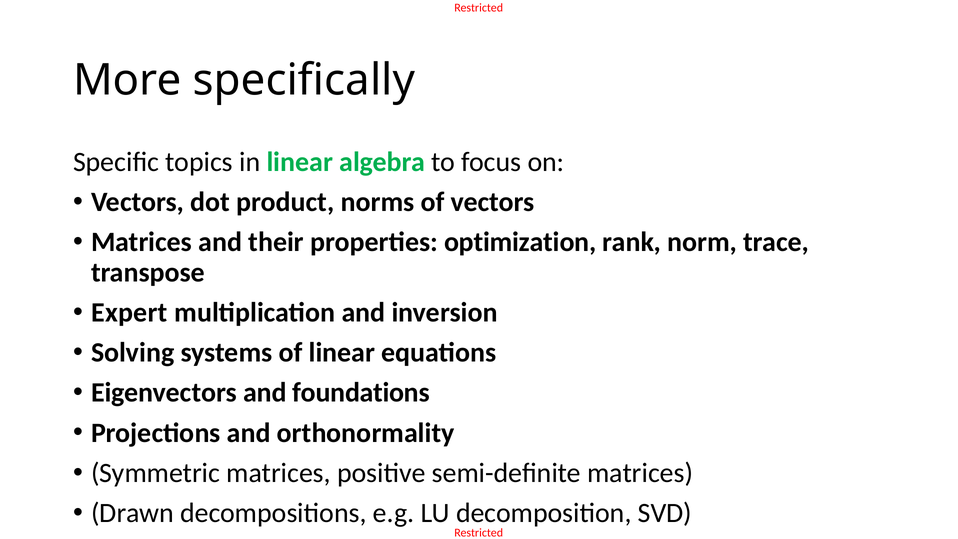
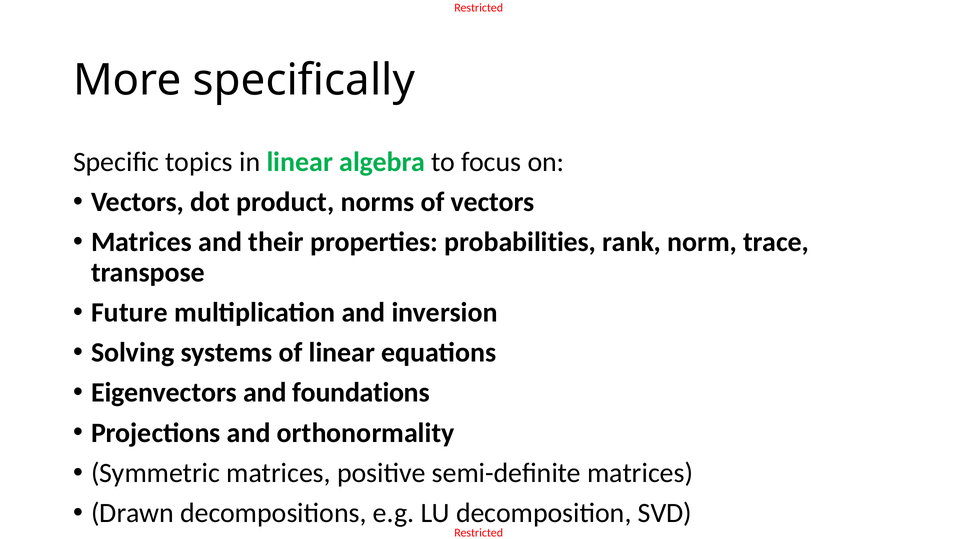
optimization: optimization -> probabilities
Expert: Expert -> Future
